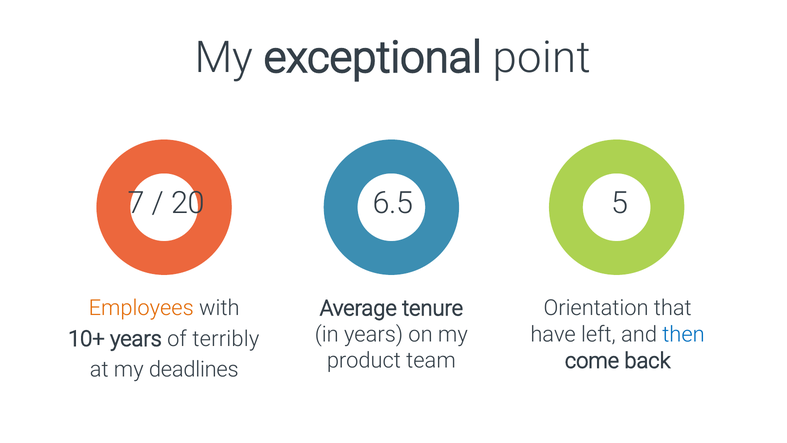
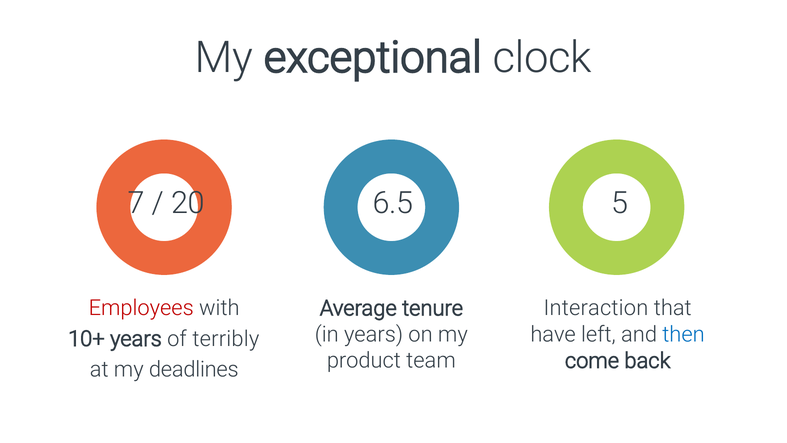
point: point -> clock
Employees colour: orange -> red
Orientation: Orientation -> Interaction
